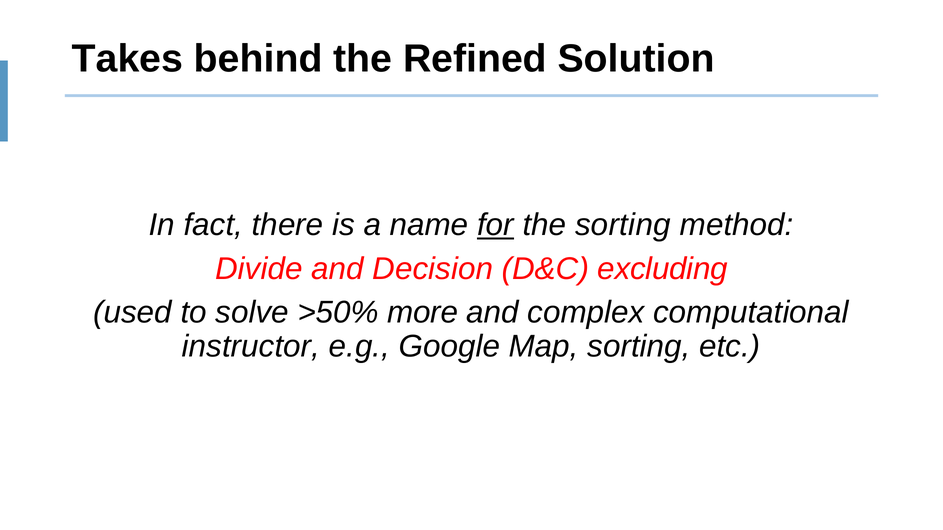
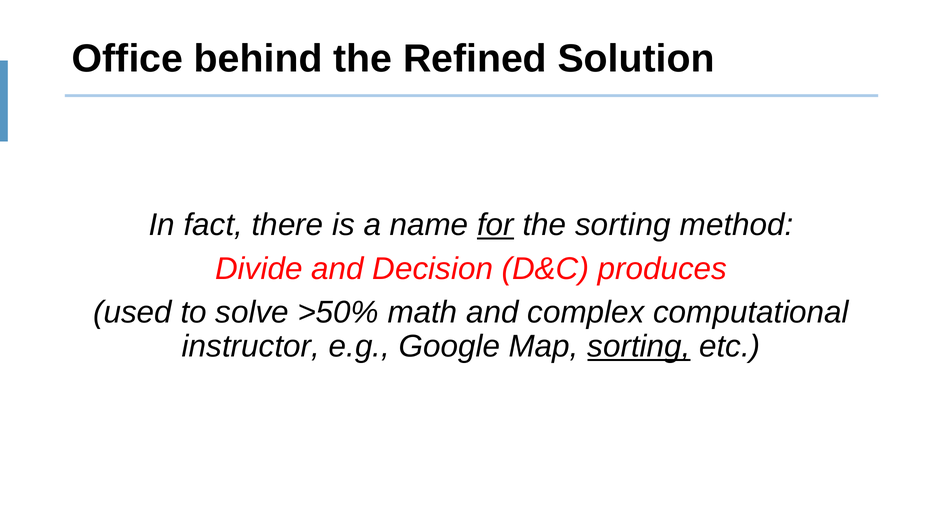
Takes: Takes -> Office
excluding: excluding -> produces
more: more -> math
sorting at (639, 347) underline: none -> present
